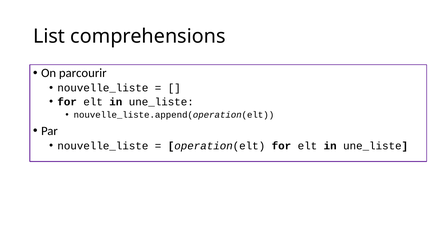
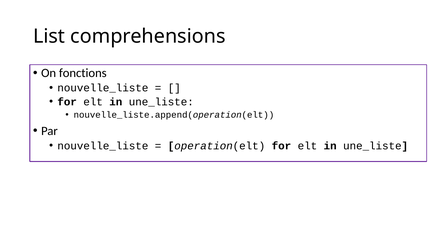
parcourir: parcourir -> fonctions
